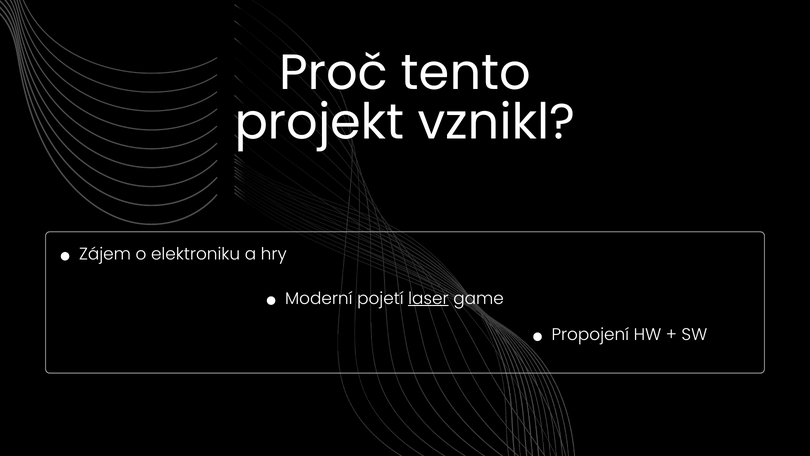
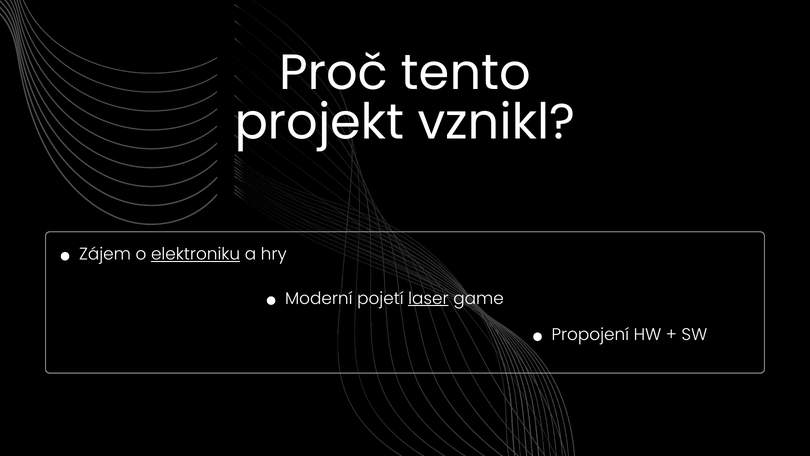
elektroniku underline: none -> present
